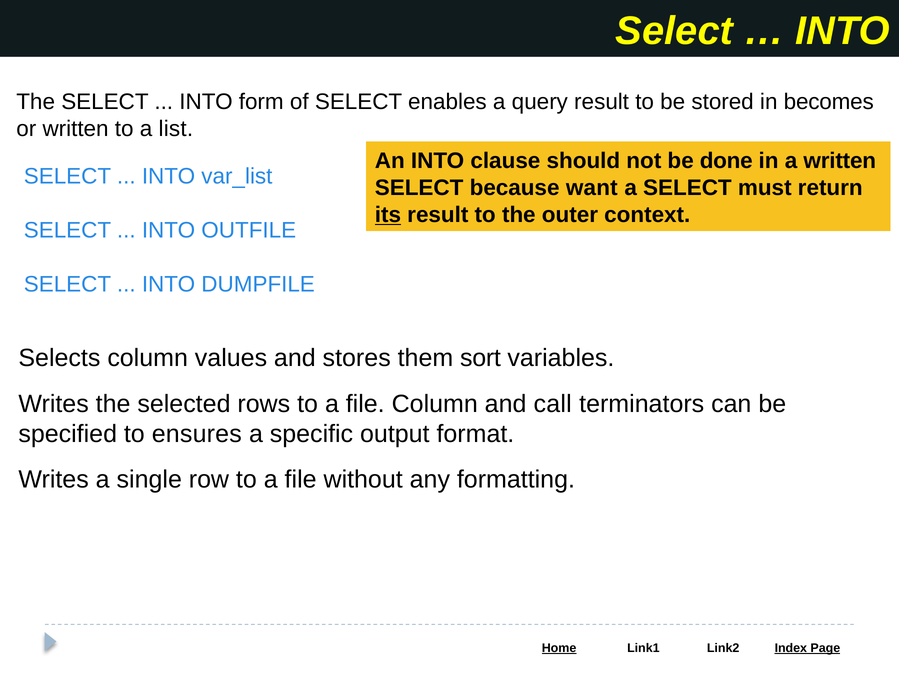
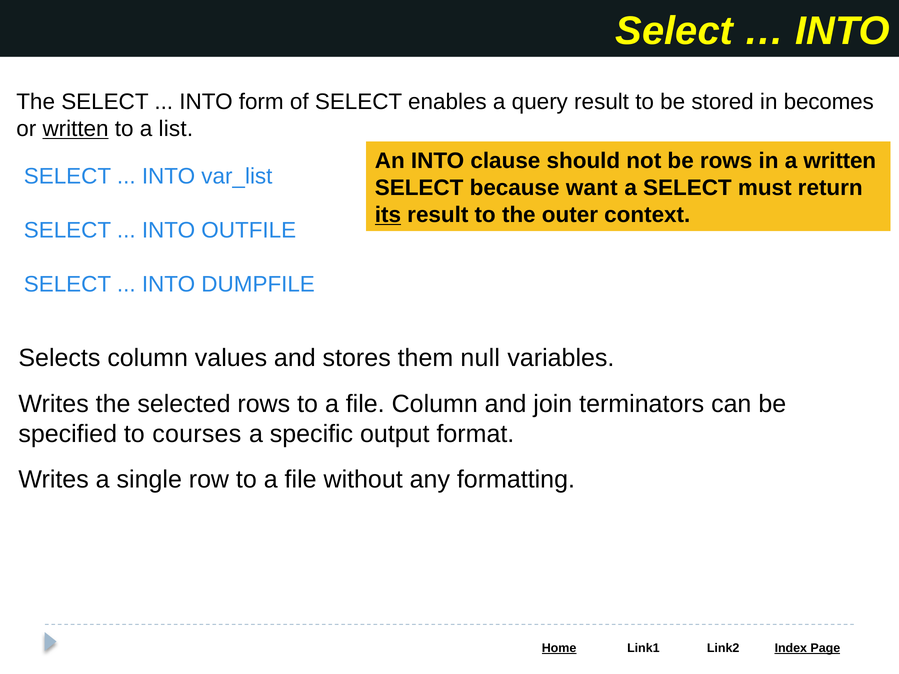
written at (76, 129) underline: none -> present
be done: done -> rows
sort: sort -> null
call: call -> join
ensures: ensures -> courses
